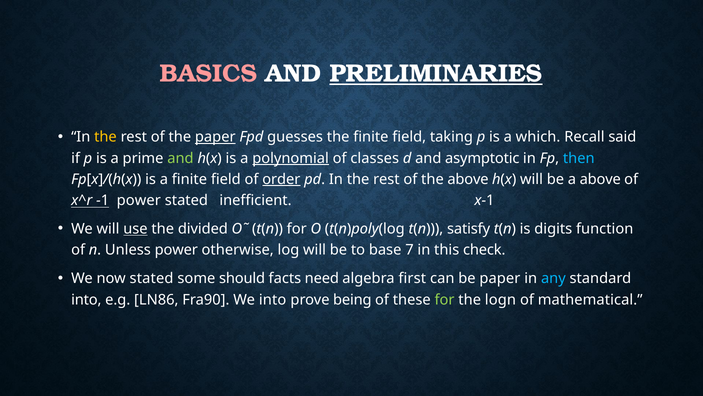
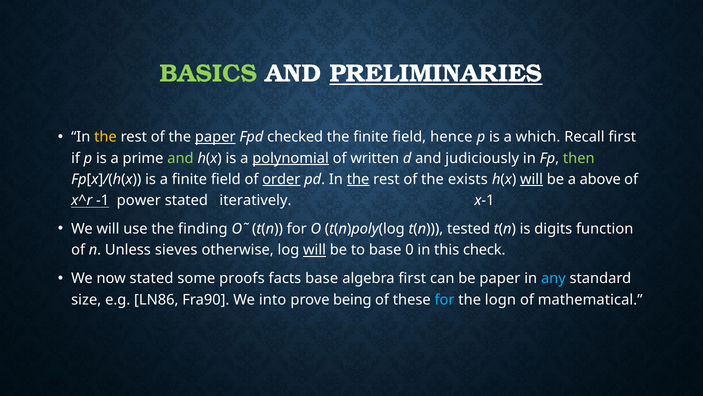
BASICS colour: pink -> light green
guesses: guesses -> checked
taking: taking -> hence
Recall said: said -> first
classes: classes -> written
asymptotic: asymptotic -> judiciously
then colour: light blue -> light green
the at (358, 179) underline: none -> present
the above: above -> exists
will at (531, 179) underline: none -> present
inefficient: inefficient -> iteratively
use underline: present -> none
divided: divided -> finding
satisfy: satisfy -> tested
Unless power: power -> sieves
will at (315, 250) underline: none -> present
7: 7 -> 0
should: should -> proofs
facts need: need -> base
into at (86, 299): into -> size
for at (445, 299) colour: light green -> light blue
